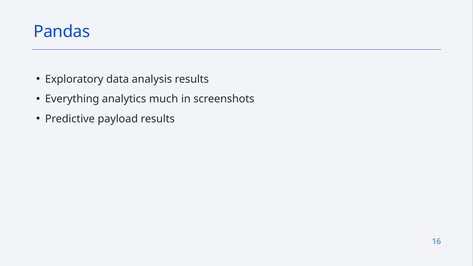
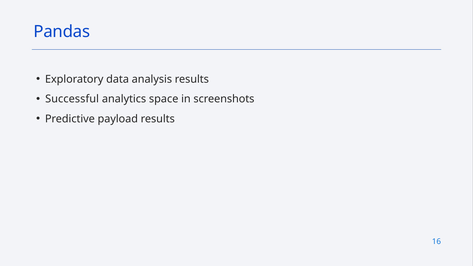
Everything: Everything -> Successful
much: much -> space
